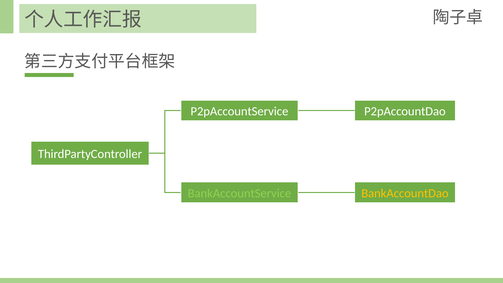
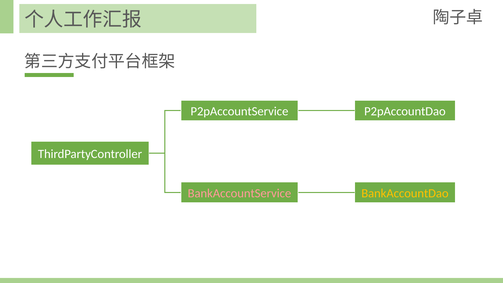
BankAccountService colour: light green -> pink
